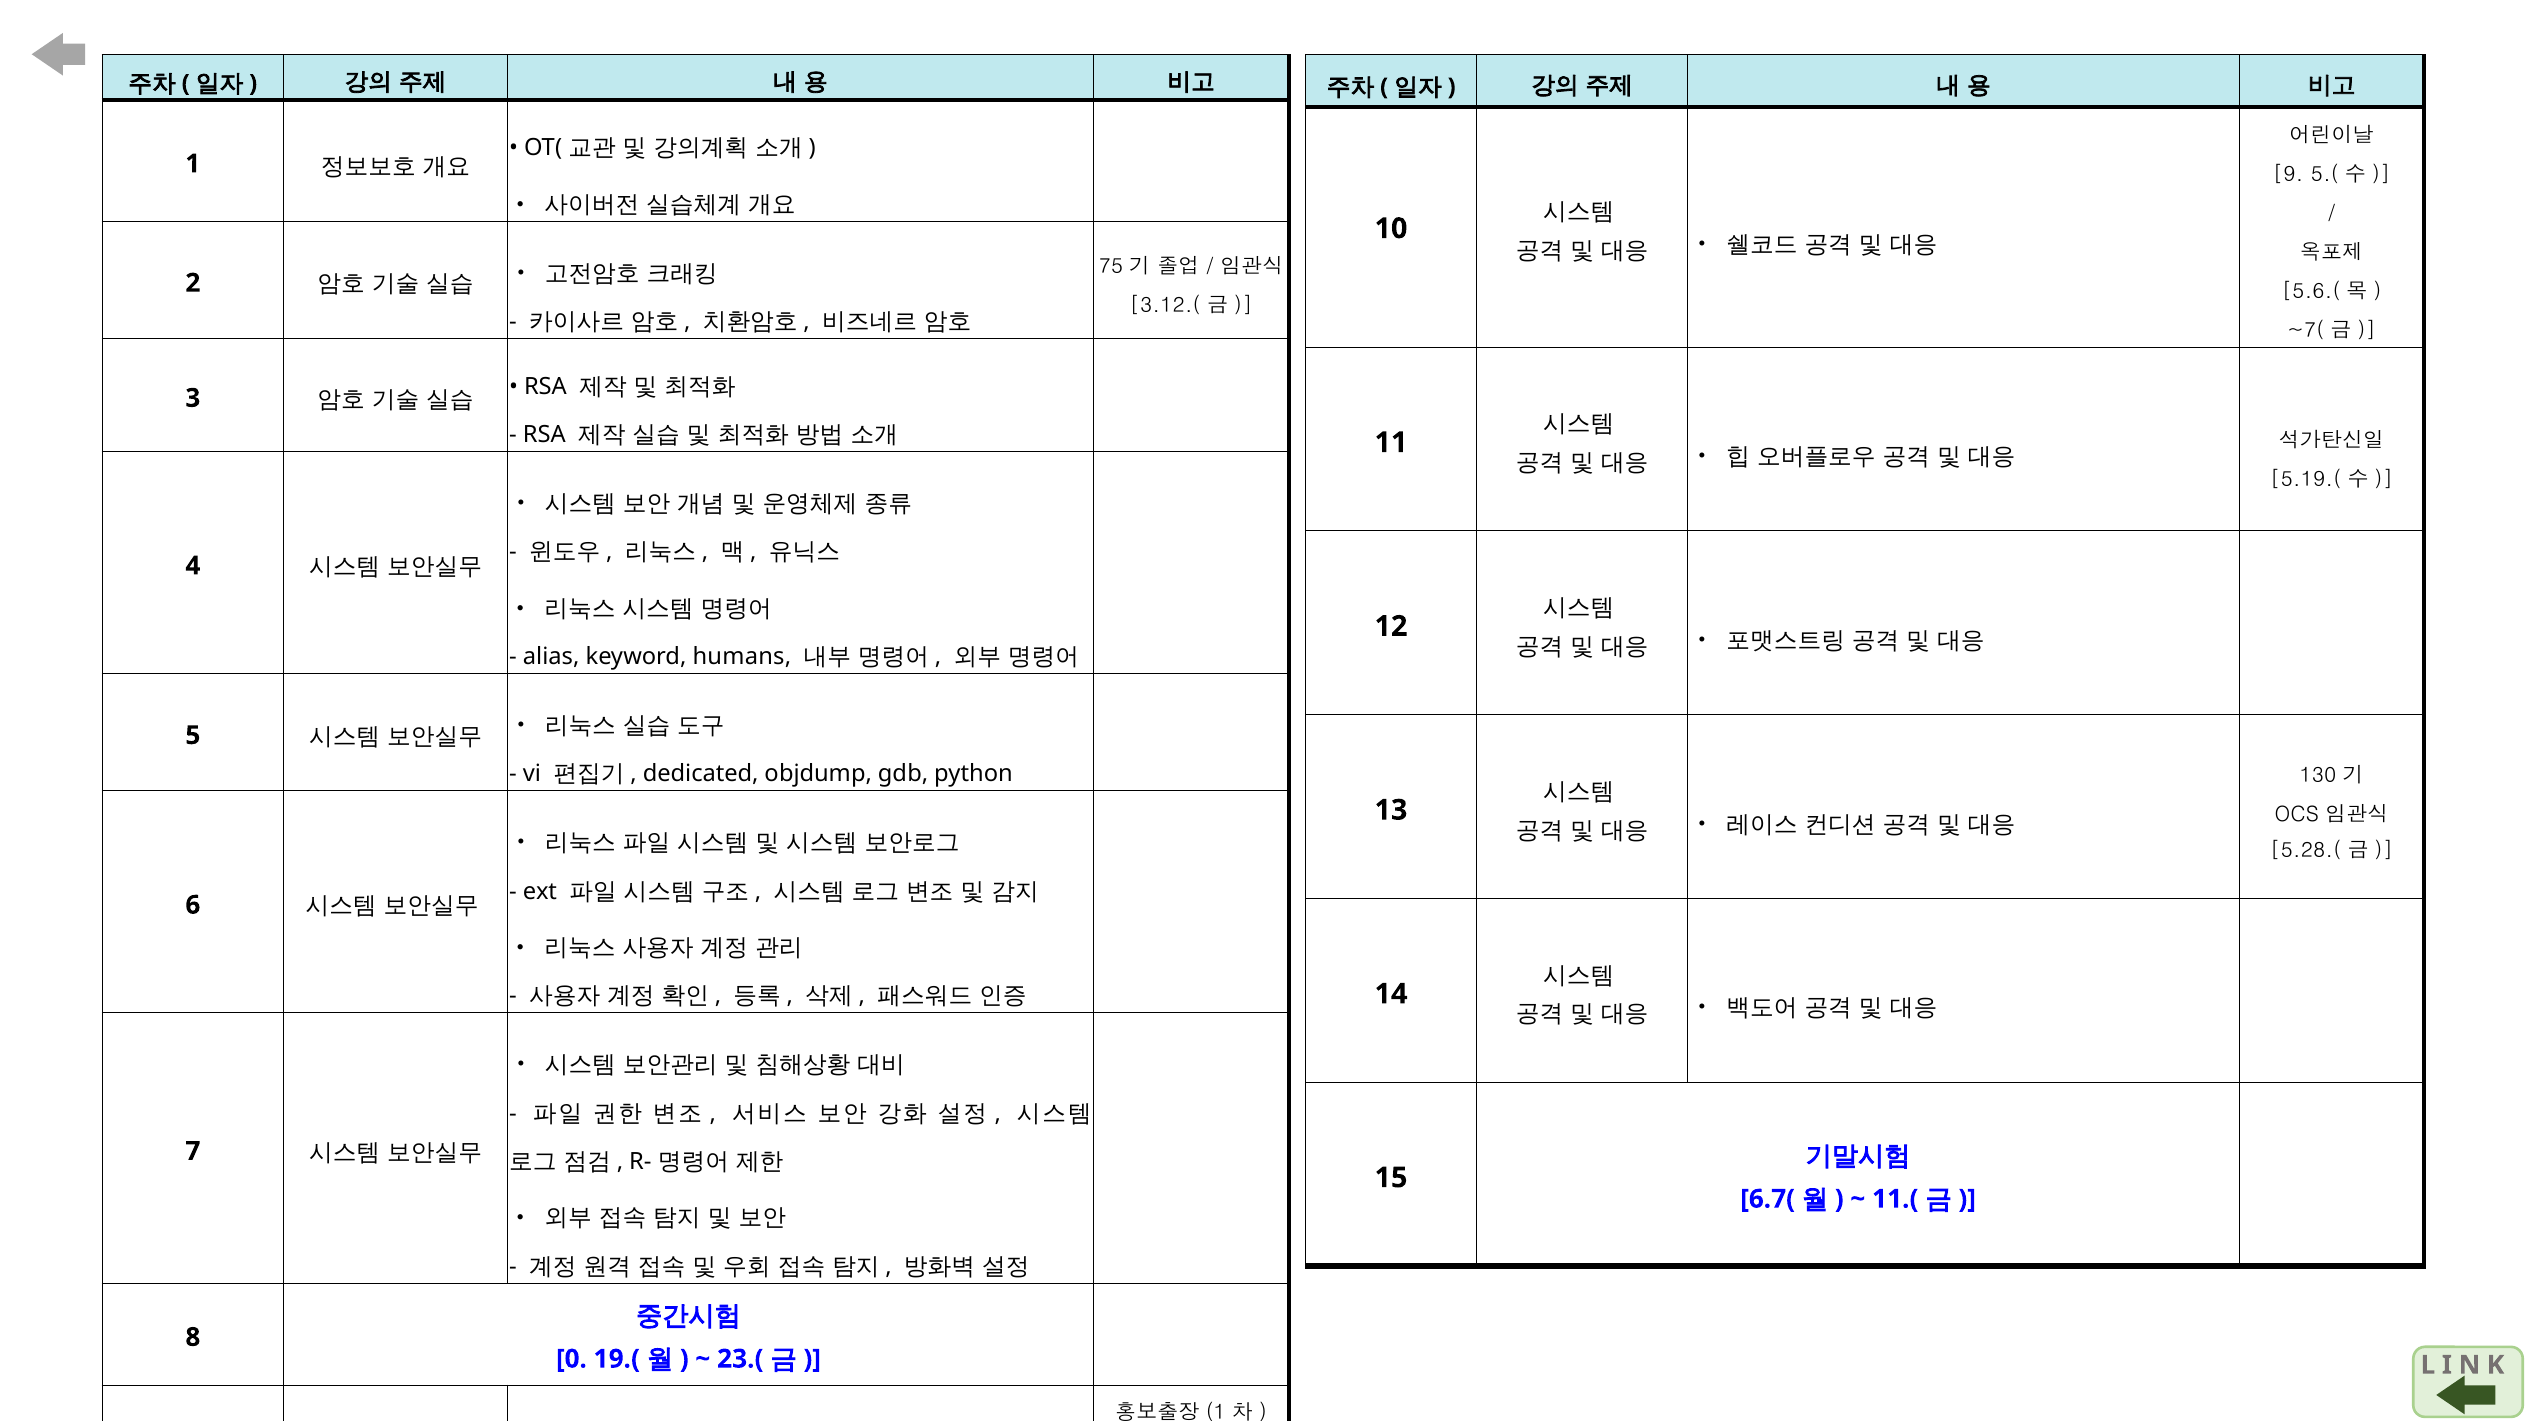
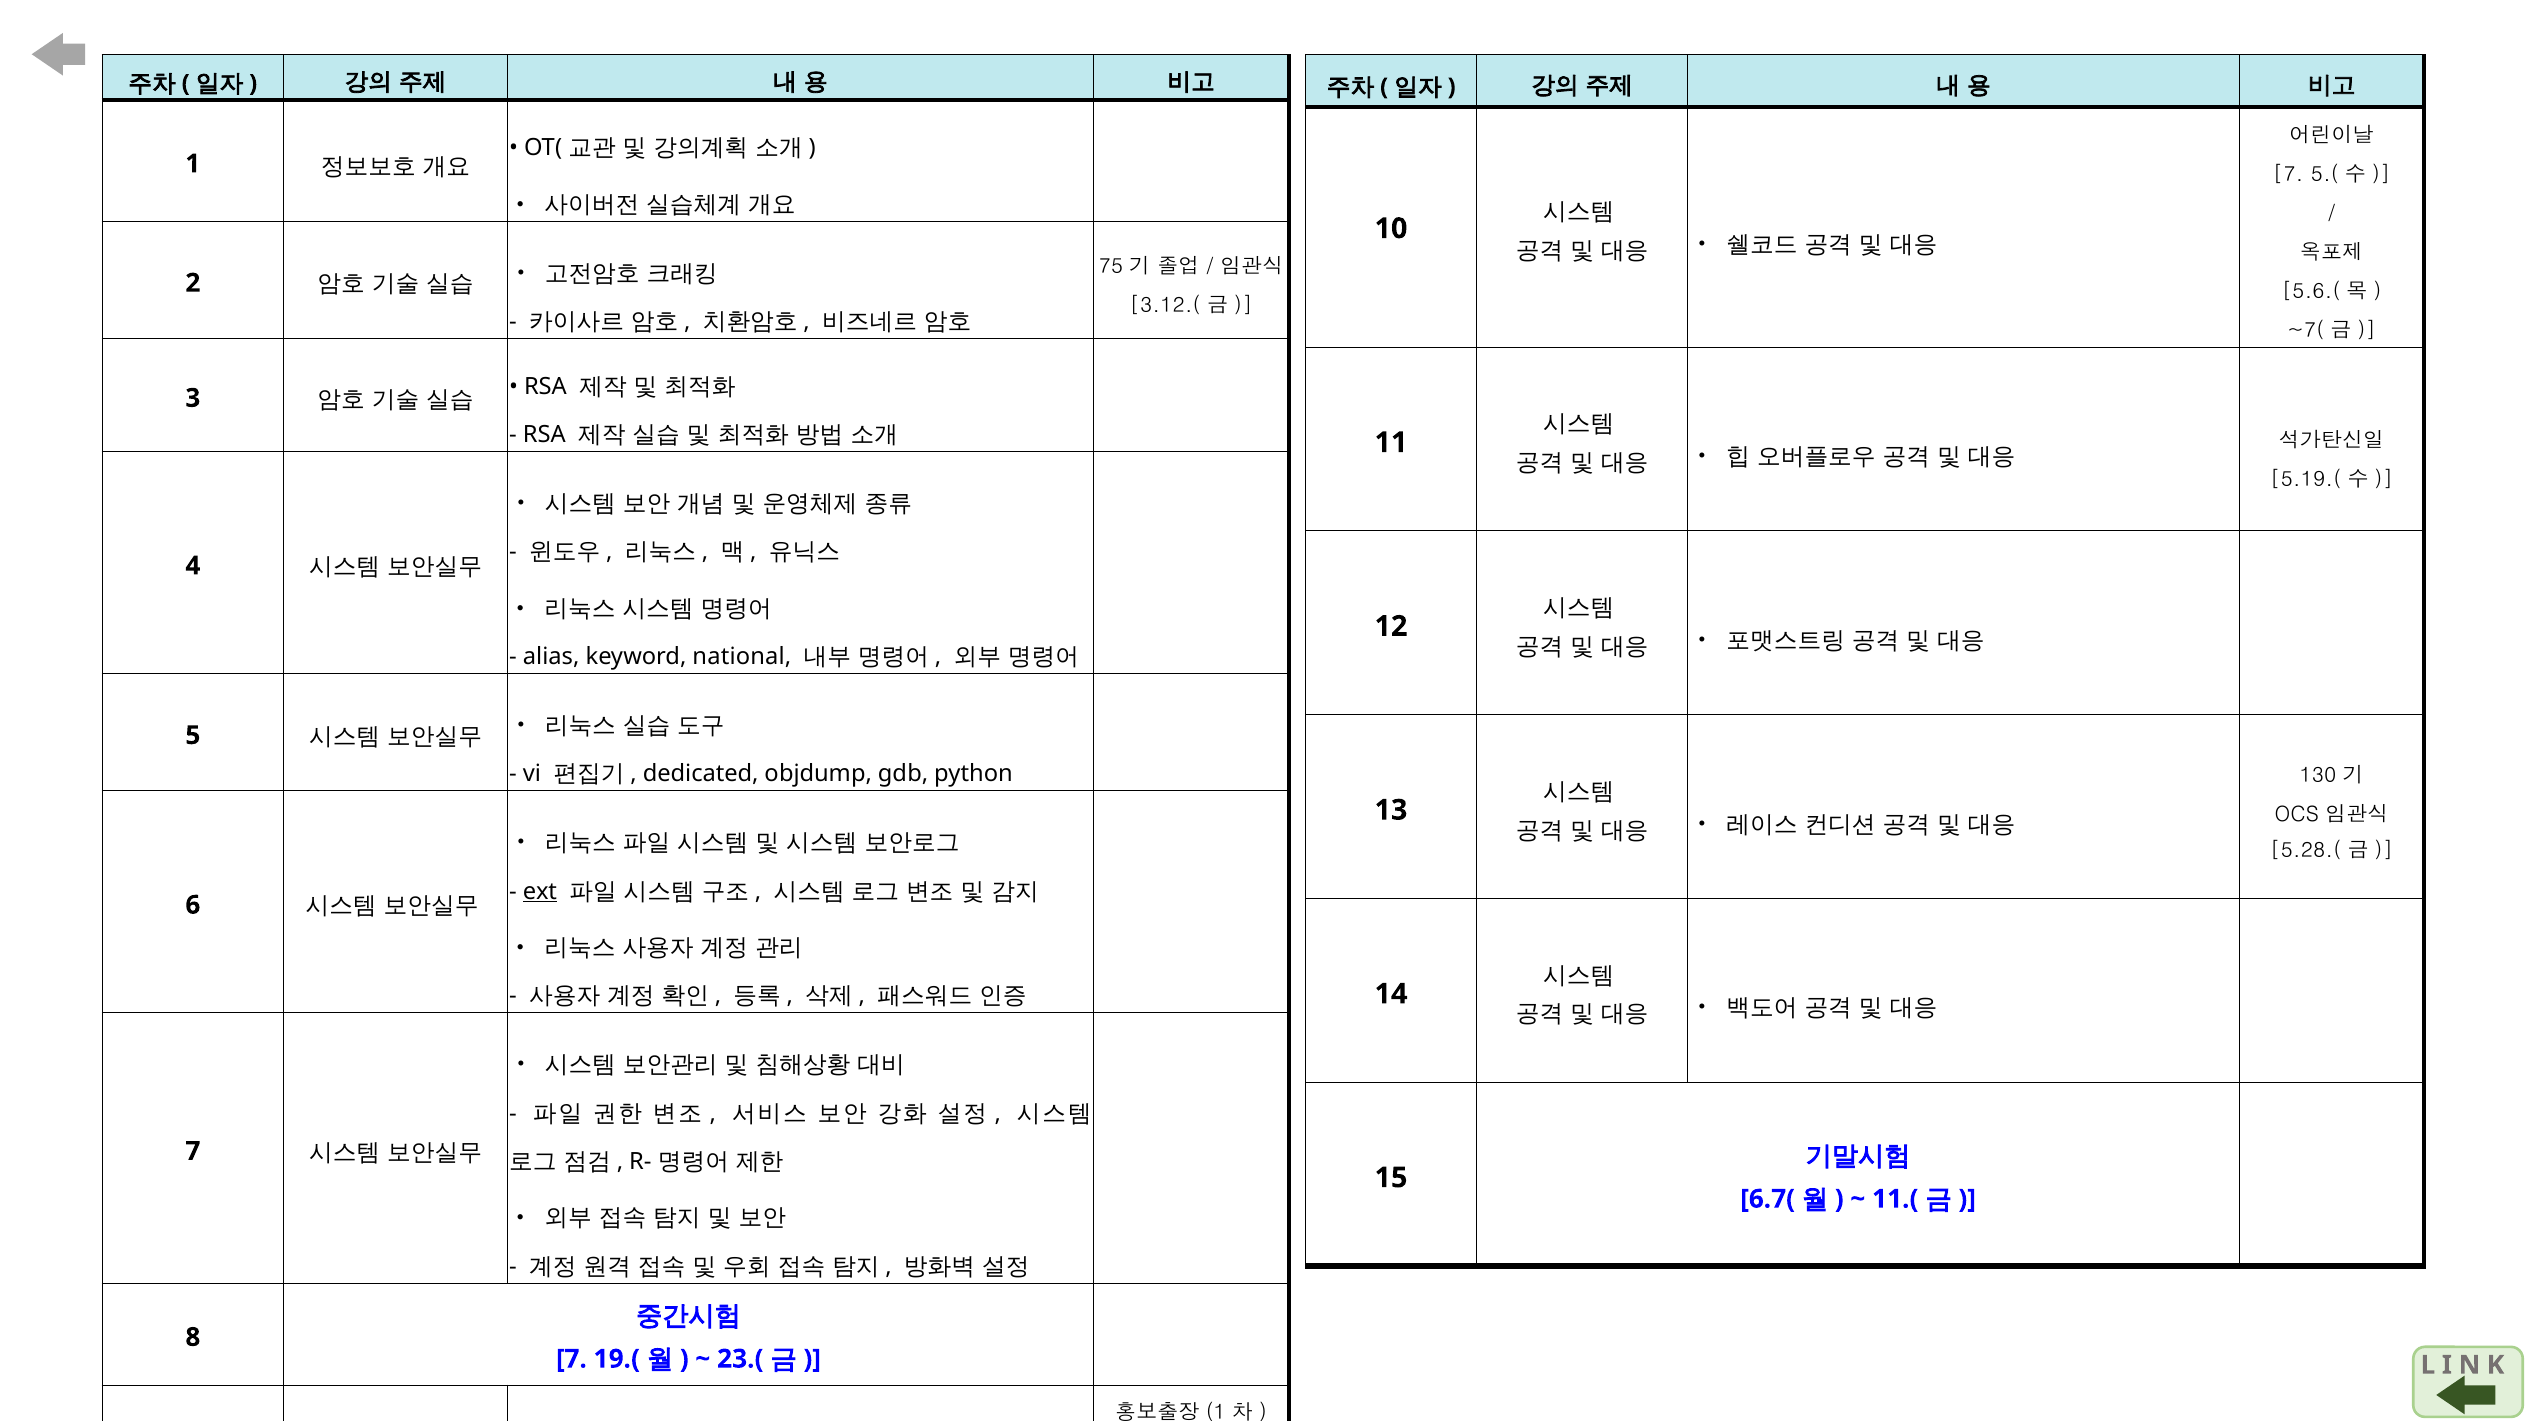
9 at (2288, 175): 9 -> 7
humans: humans -> national
ext underline: none -> present
0 at (571, 1359): 0 -> 7
